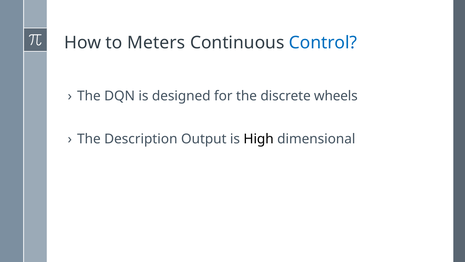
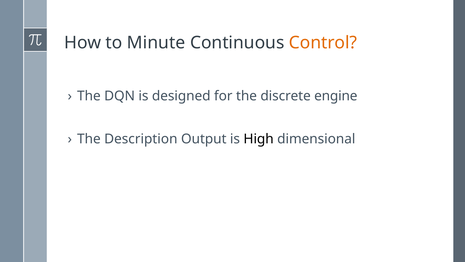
Meters: Meters -> Minute
Control colour: blue -> orange
wheels: wheels -> engine
